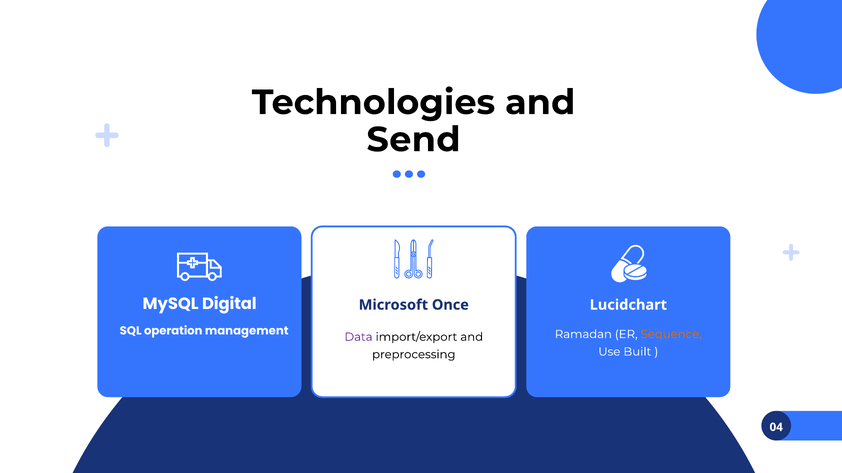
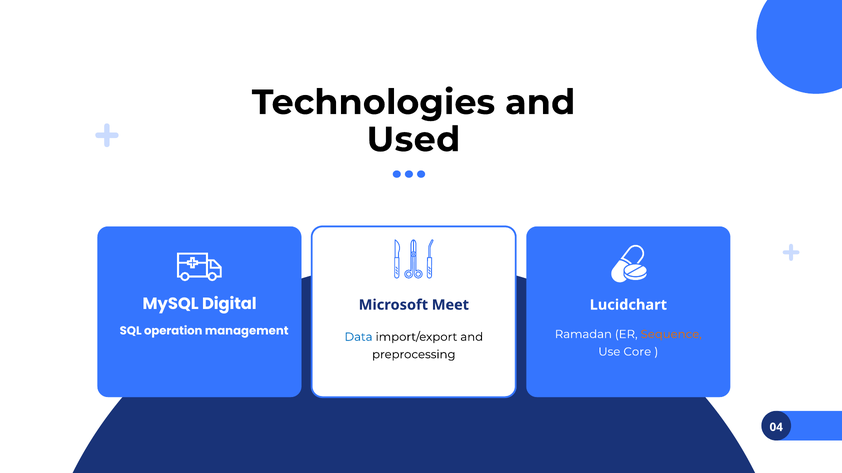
Send: Send -> Used
Once: Once -> Meet
Data colour: purple -> blue
Built: Built -> Core
